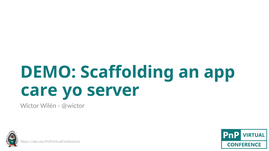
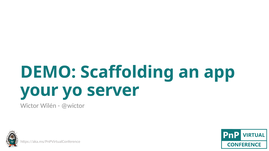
care: care -> your
